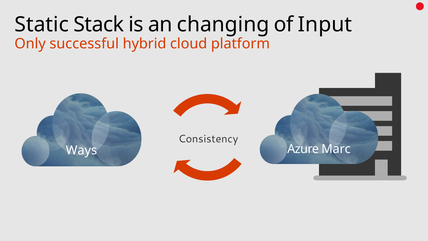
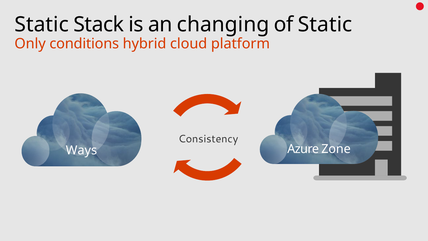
of Input: Input -> Static
successful: successful -> conditions
Marc: Marc -> Zone
